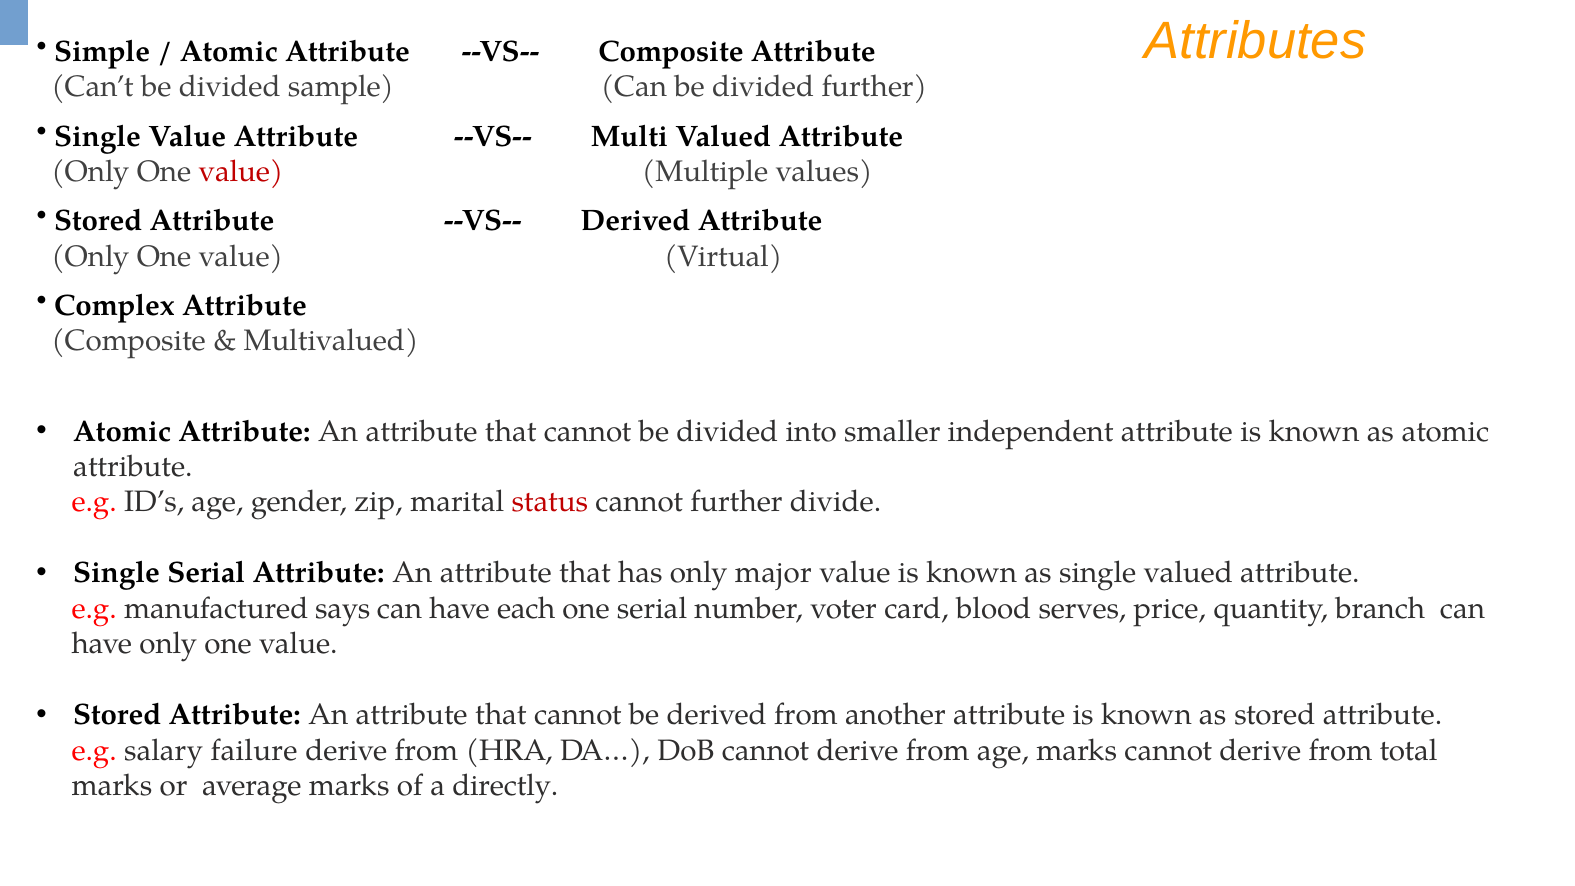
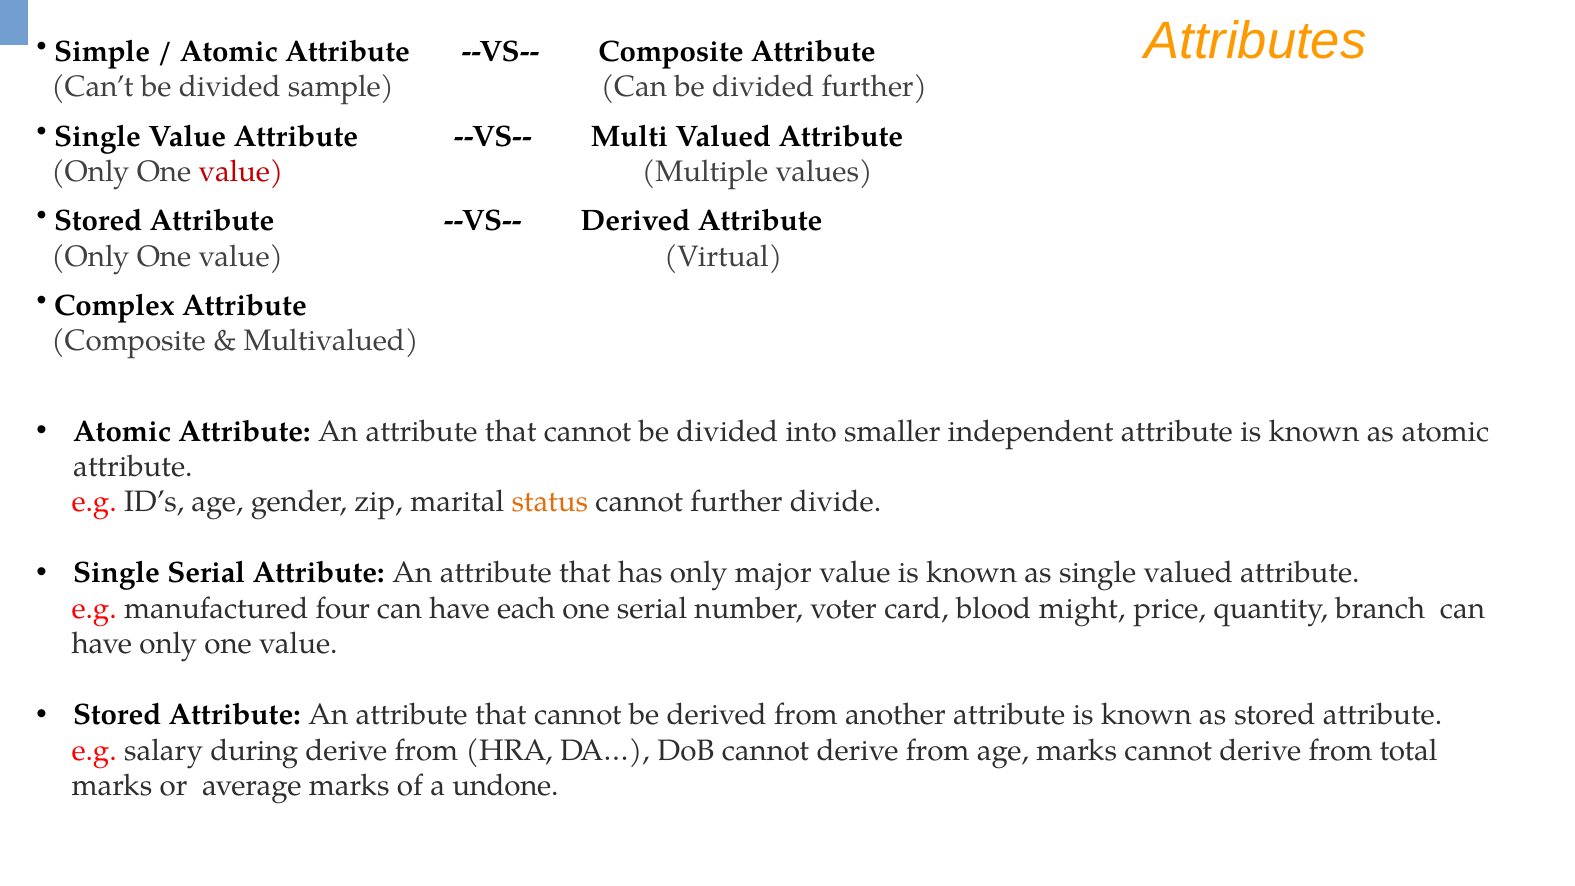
status colour: red -> orange
says: says -> four
serves: serves -> might
failure: failure -> during
directly: directly -> undone
